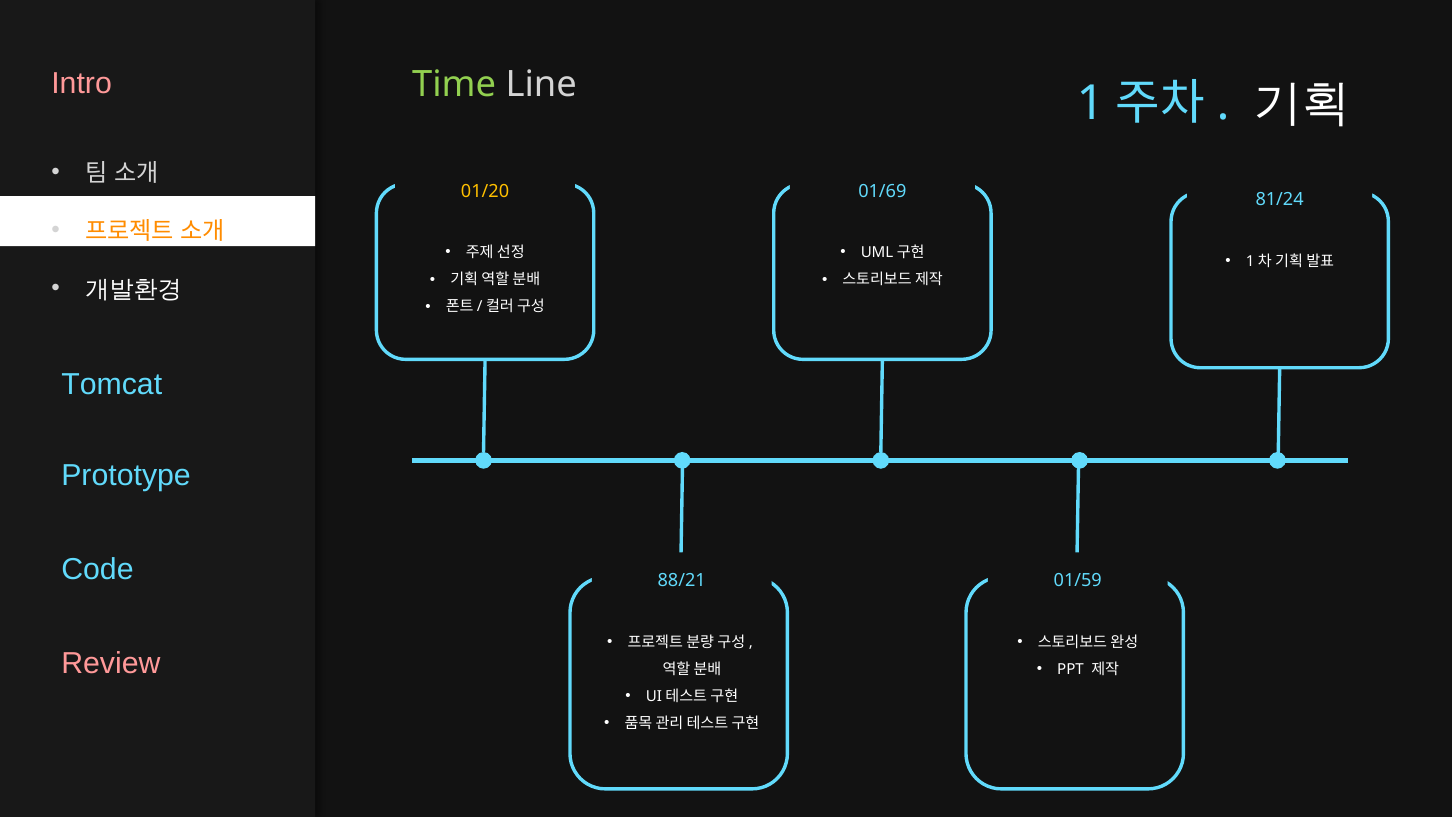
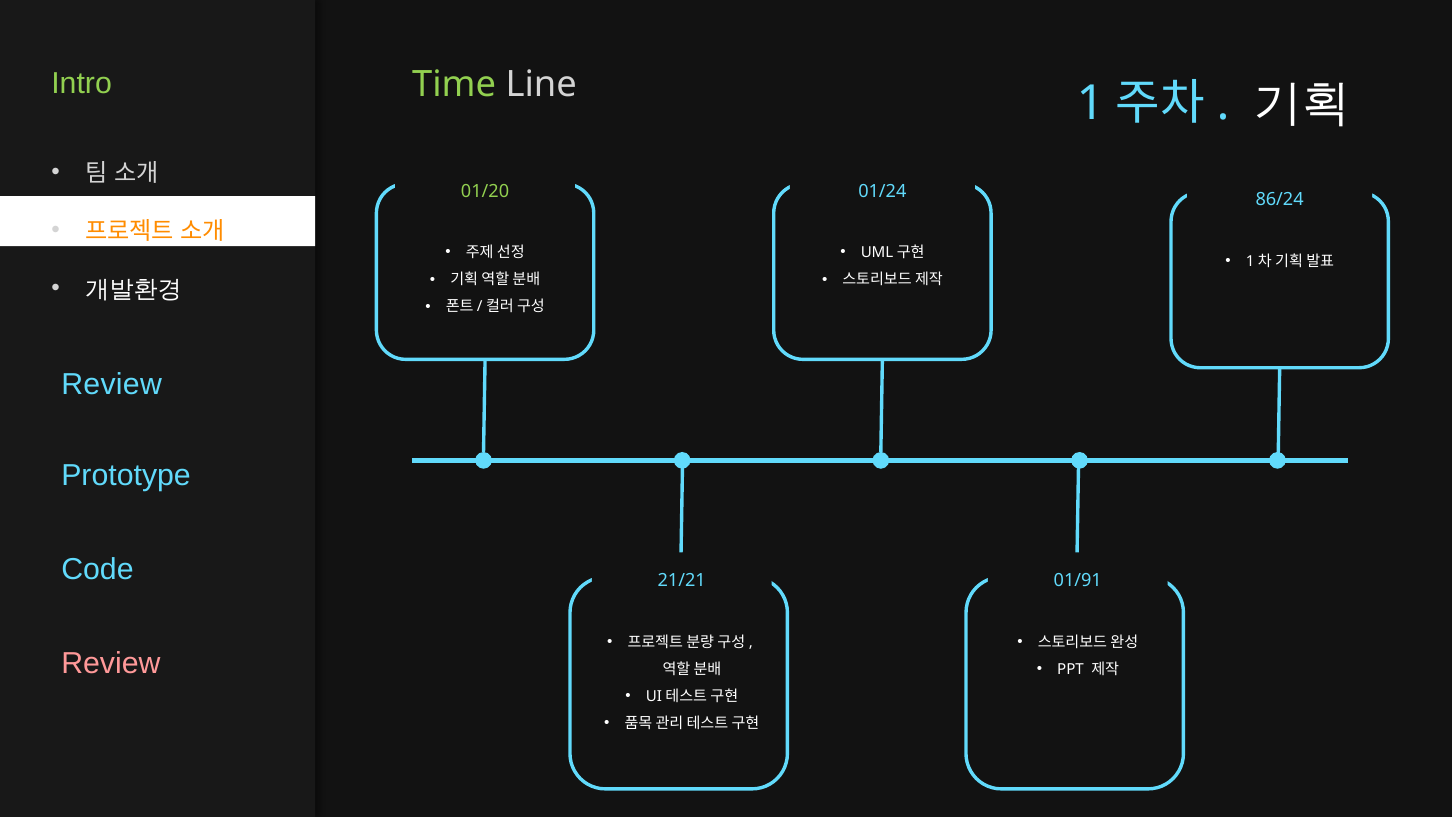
Intro colour: pink -> light green
01/20 colour: yellow -> light green
01/69: 01/69 -> 01/24
81/24: 81/24 -> 86/24
Tomcat at (112, 384): Tomcat -> Review
88/21: 88/21 -> 21/21
01/59: 01/59 -> 01/91
